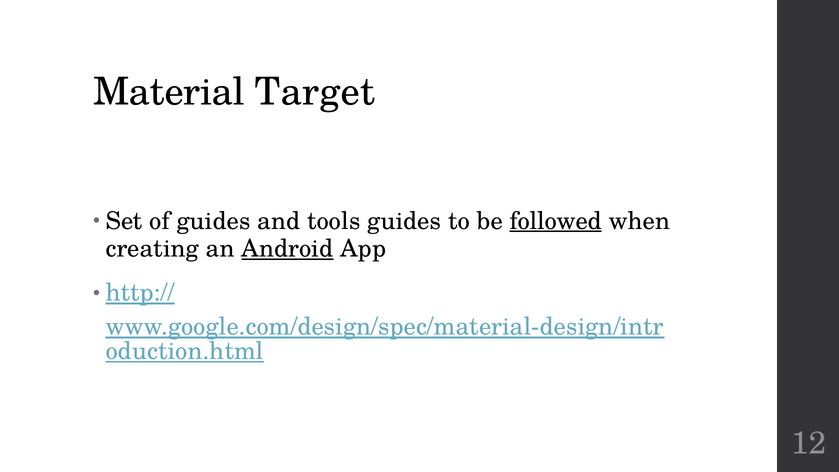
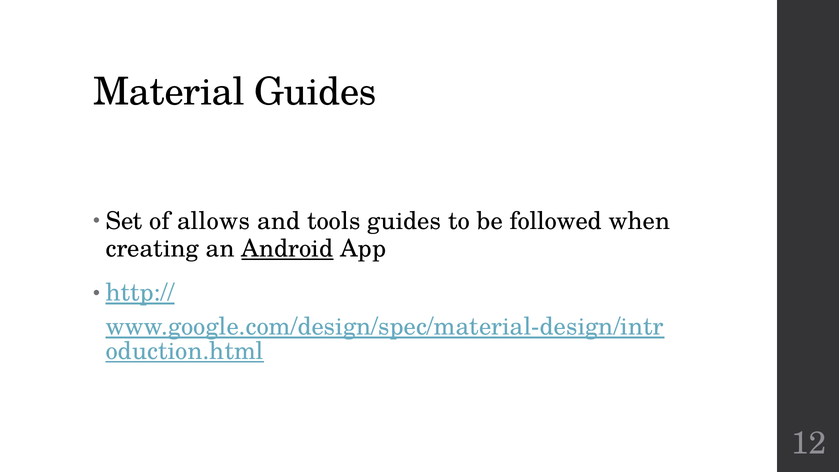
Material Target: Target -> Guides
of guides: guides -> allows
followed underline: present -> none
